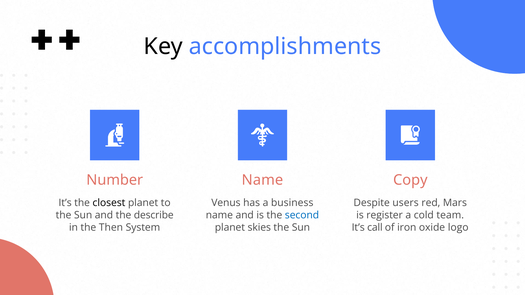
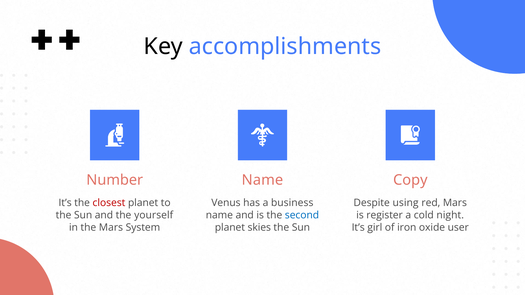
closest colour: black -> red
users: users -> using
describe: describe -> yourself
team: team -> night
the Then: Then -> Mars
call: call -> girl
logo: logo -> user
